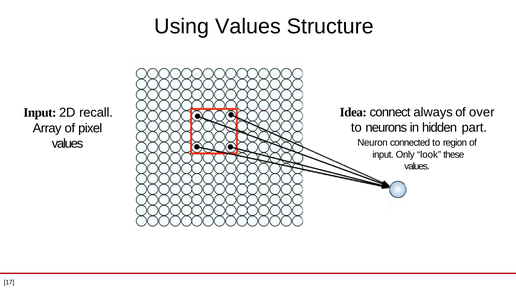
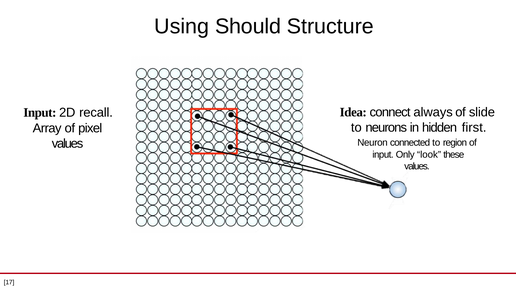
Using Values: Values -> Should
over: over -> slide
part: part -> first
